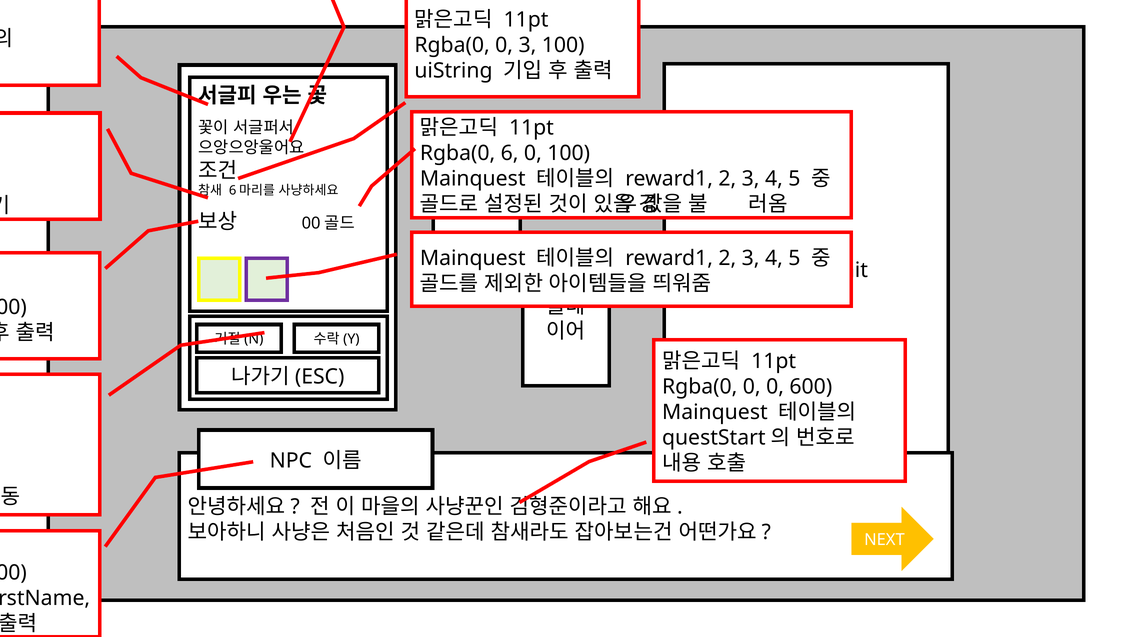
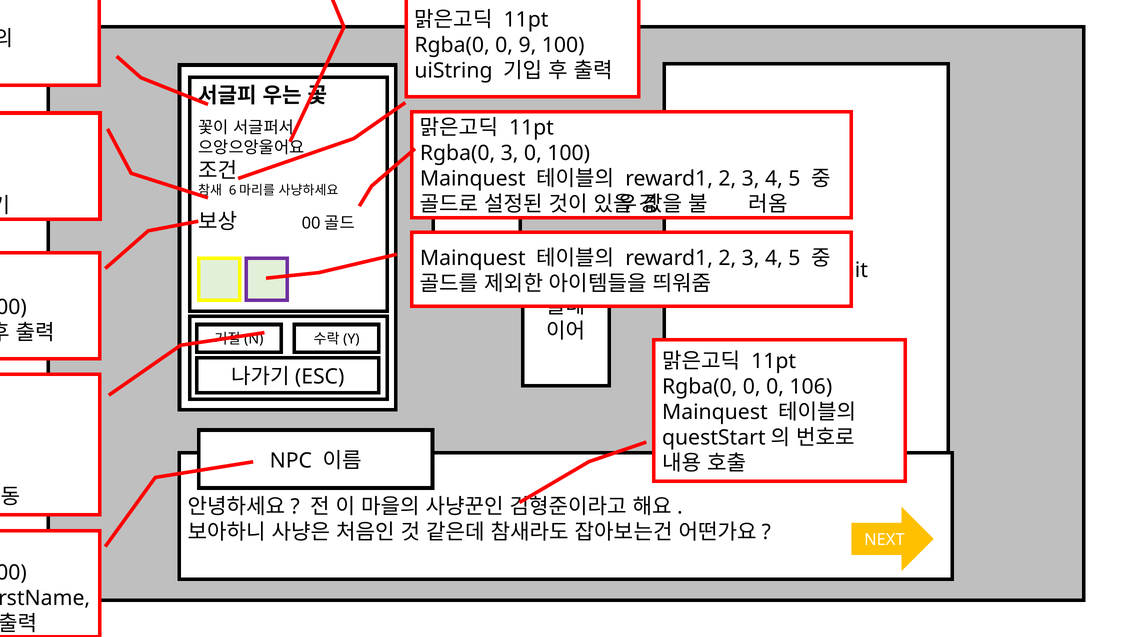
0 3: 3 -> 9
Rgba(0 6: 6 -> 3
600: 600 -> 106
